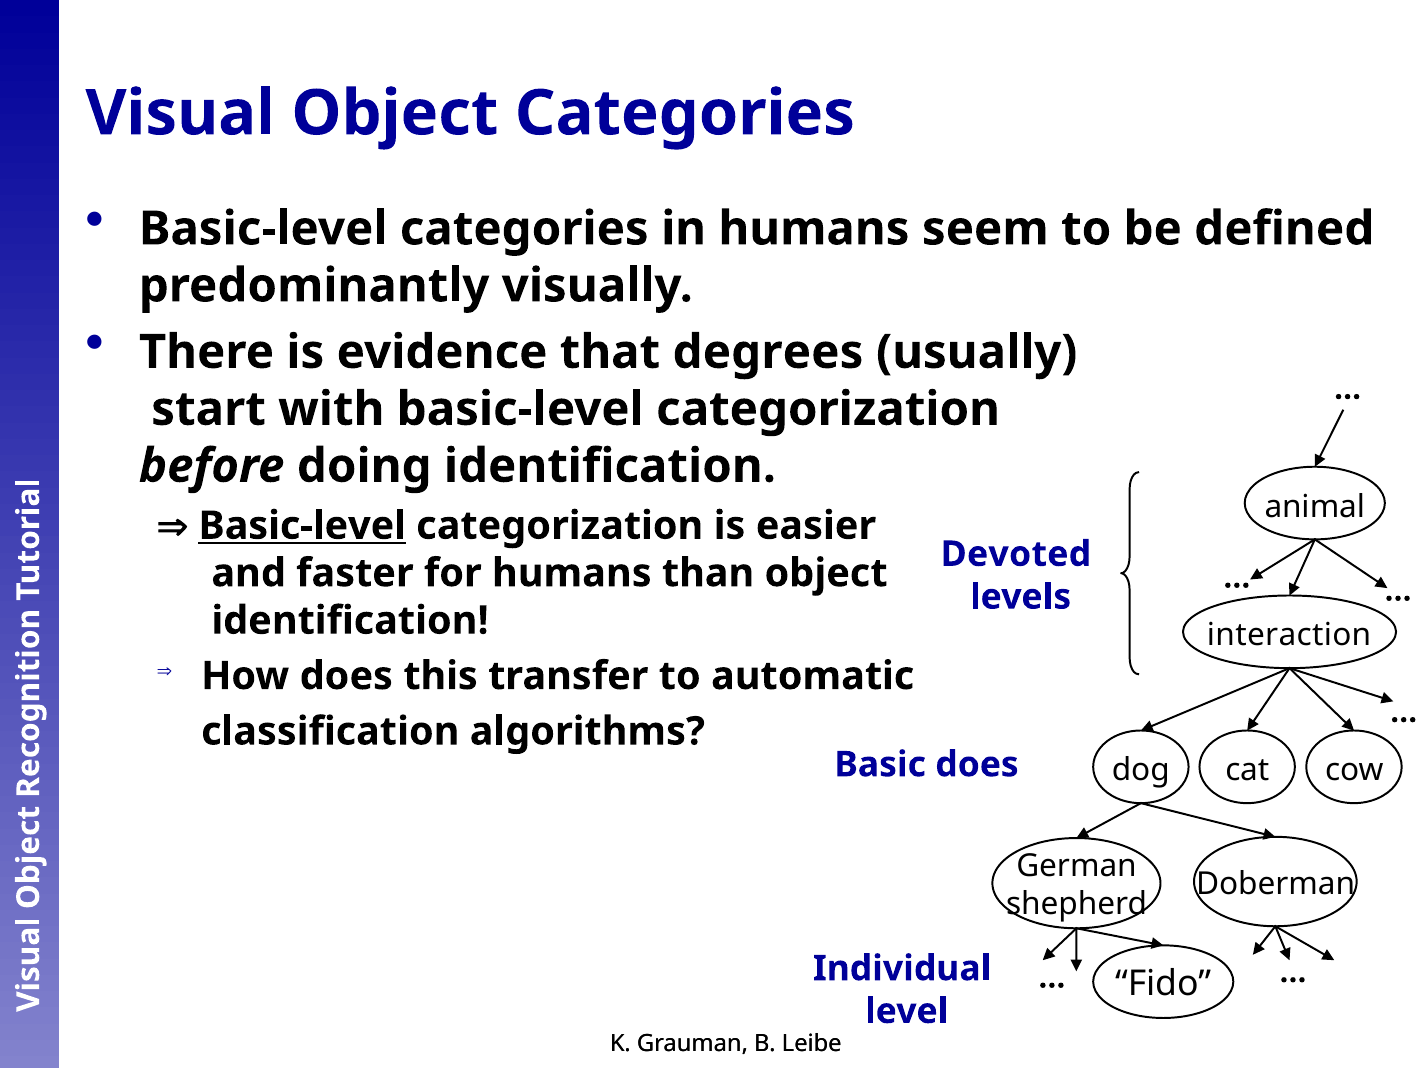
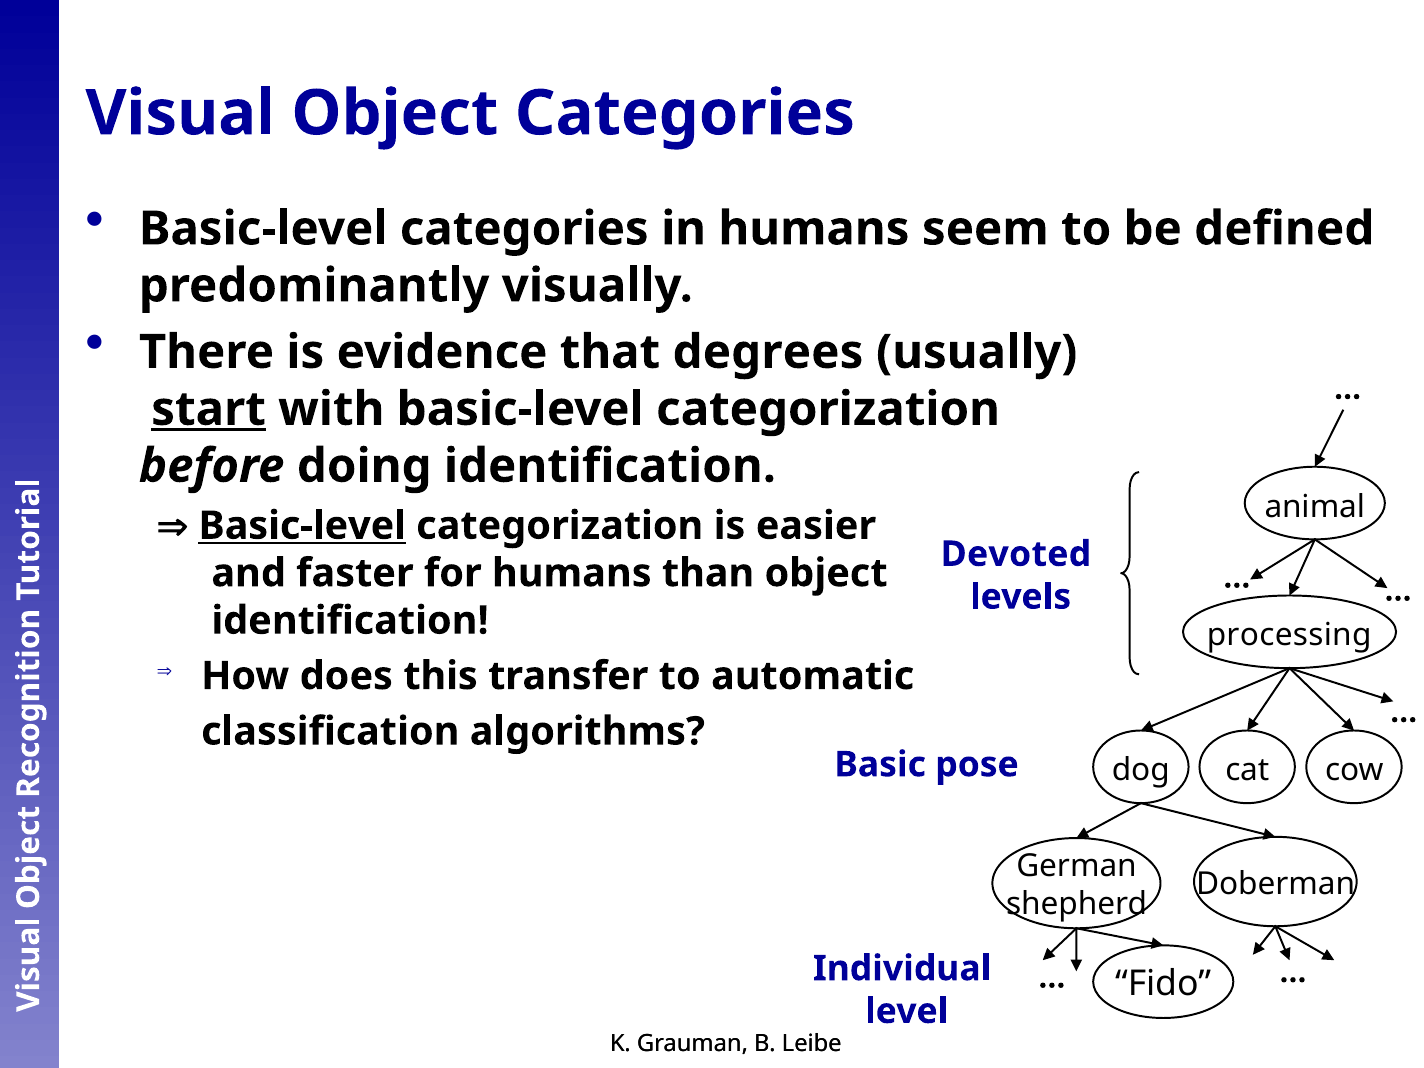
start underline: none -> present
interaction: interaction -> processing
Basic does: does -> pose
